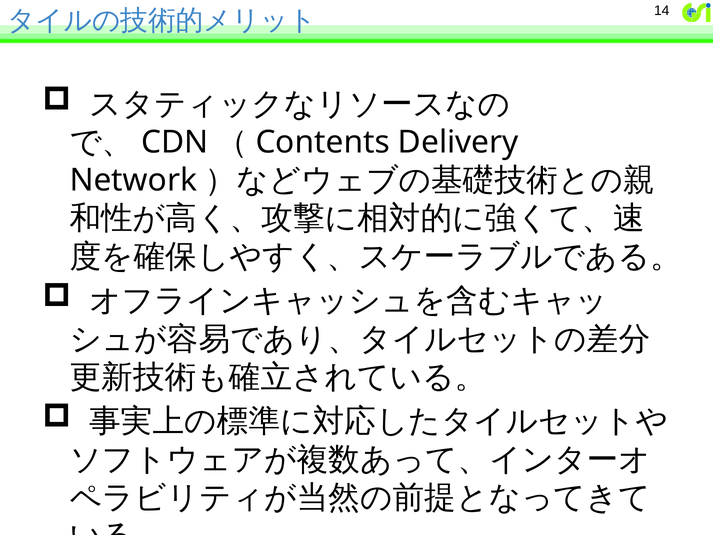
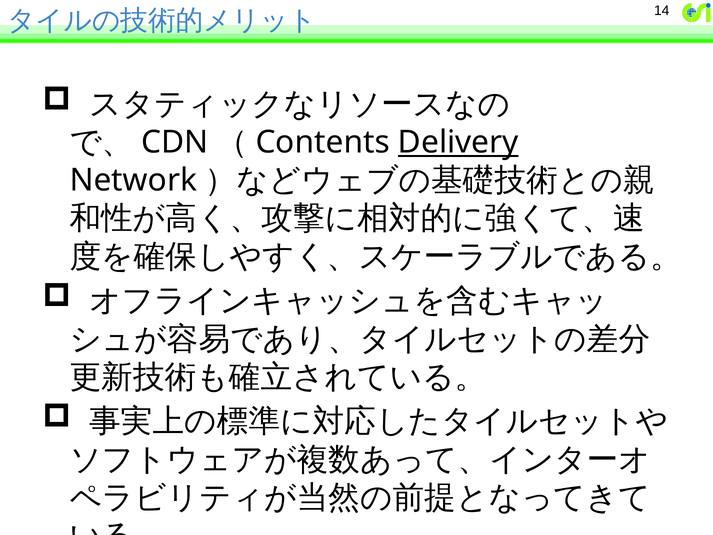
Delivery underline: none -> present
